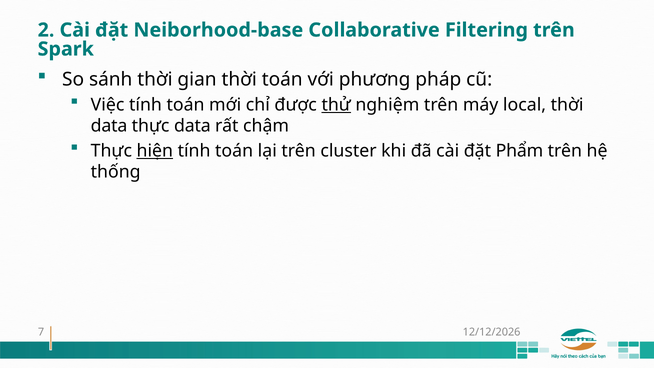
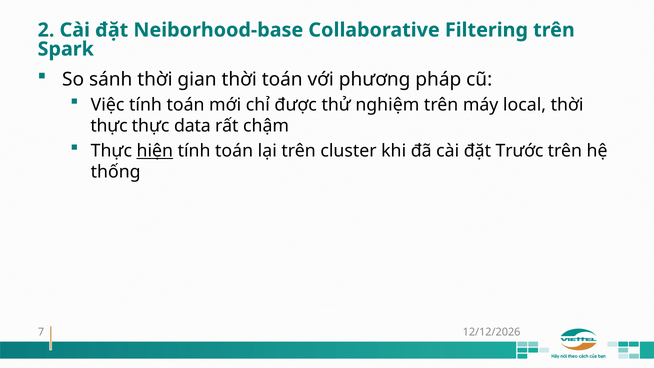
thử underline: present -> none
data at (109, 126): data -> thực
Phẩm: Phẩm -> Trước
